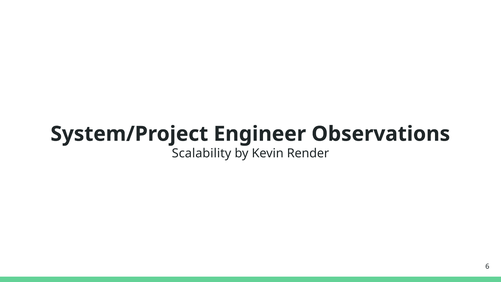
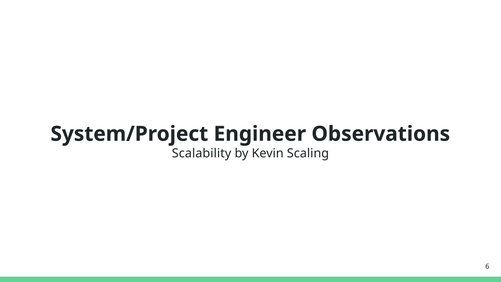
Render: Render -> Scaling
